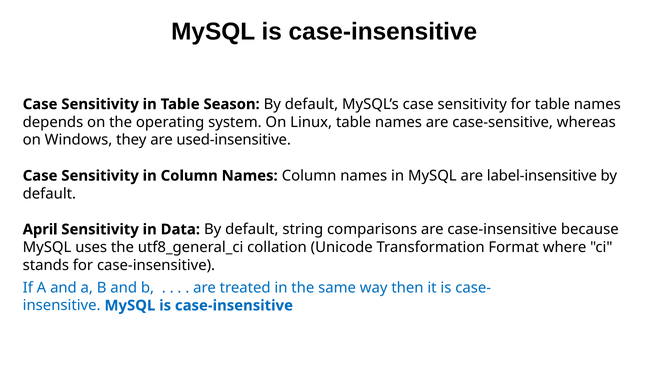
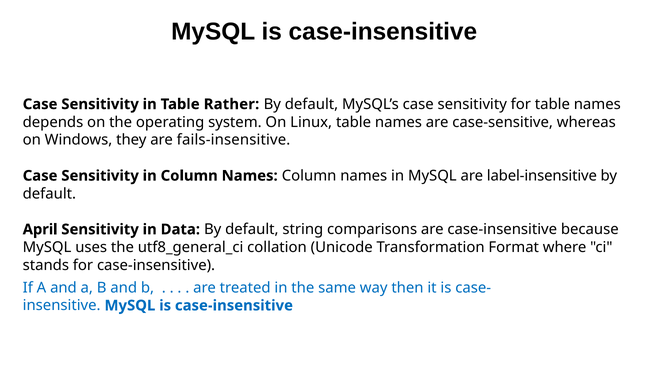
Season: Season -> Rather
used-insensitive: used-insensitive -> fails-insensitive
